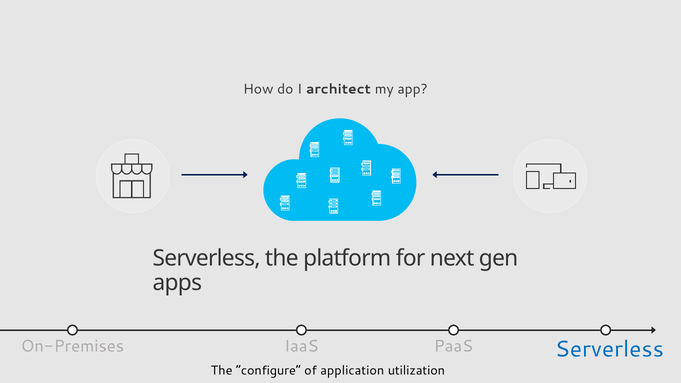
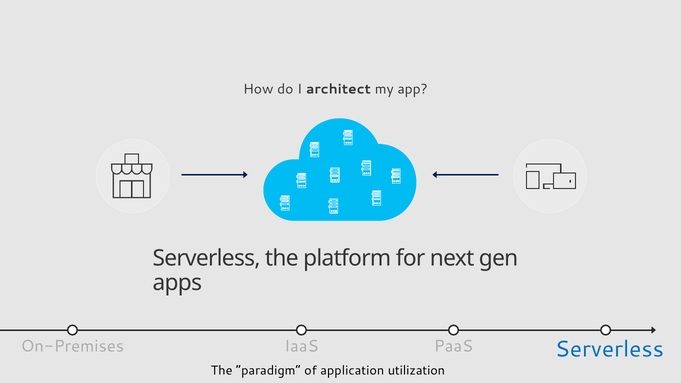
configure: configure -> paradigm
